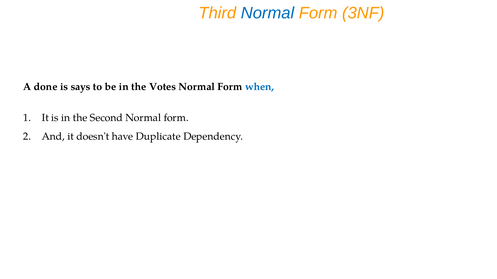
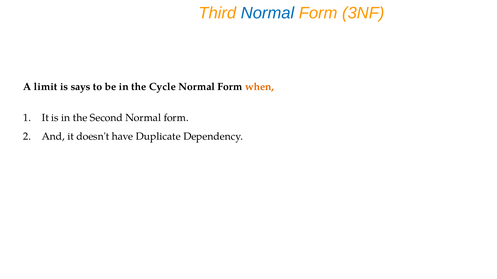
done: done -> limit
Votes: Votes -> Cycle
when colour: blue -> orange
